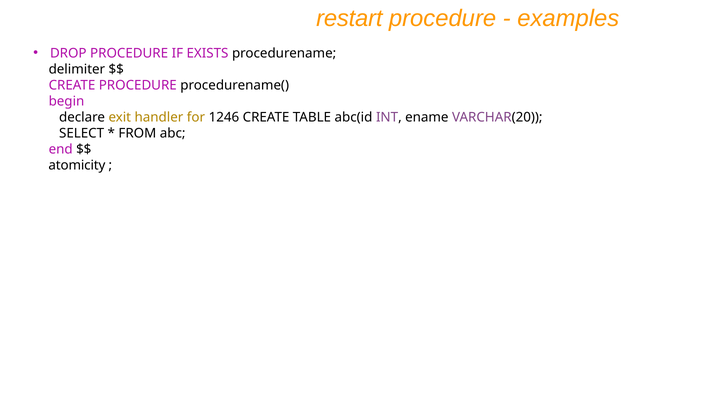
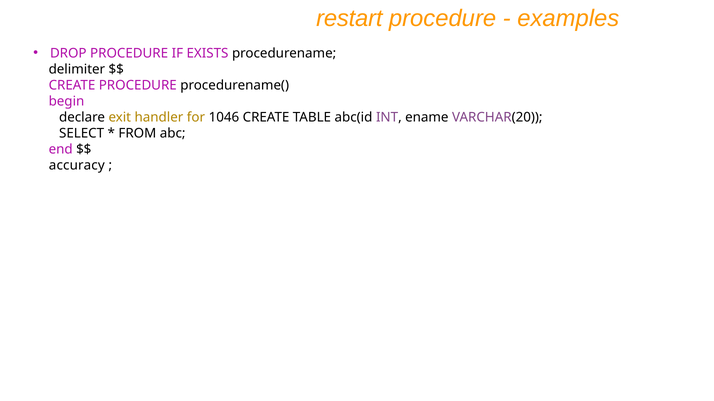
1246: 1246 -> 1046
atomicity: atomicity -> accuracy
